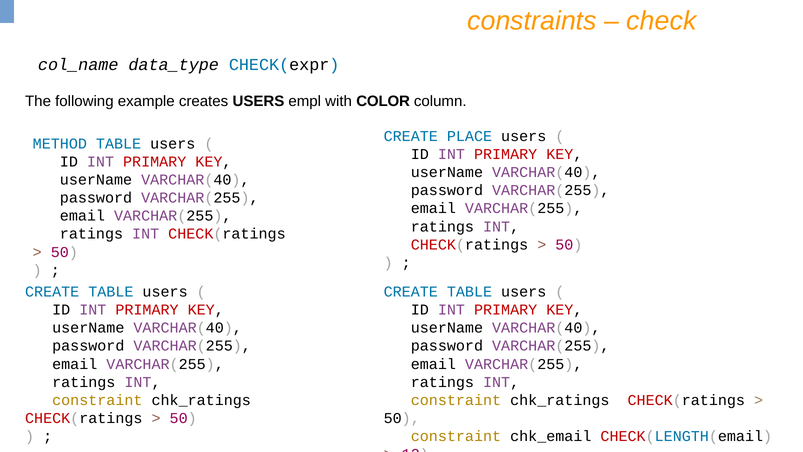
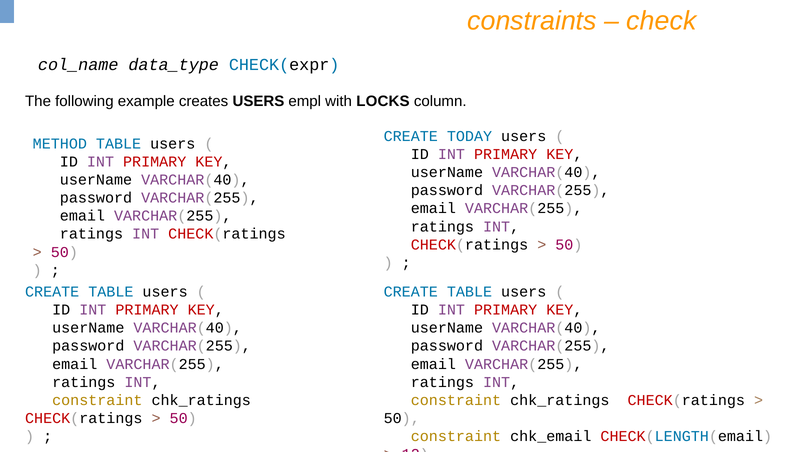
COLOR: COLOR -> LOCKS
PLACE: PLACE -> TODAY
